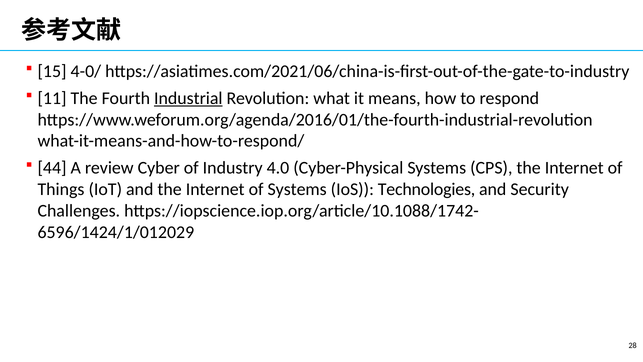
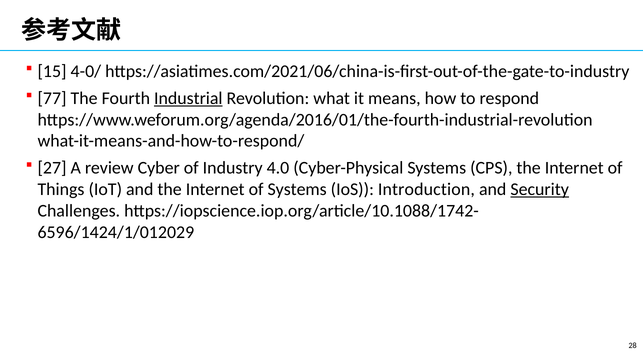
11: 11 -> 77
44: 44 -> 27
Technologies: Technologies -> Introduction
Security underline: none -> present
